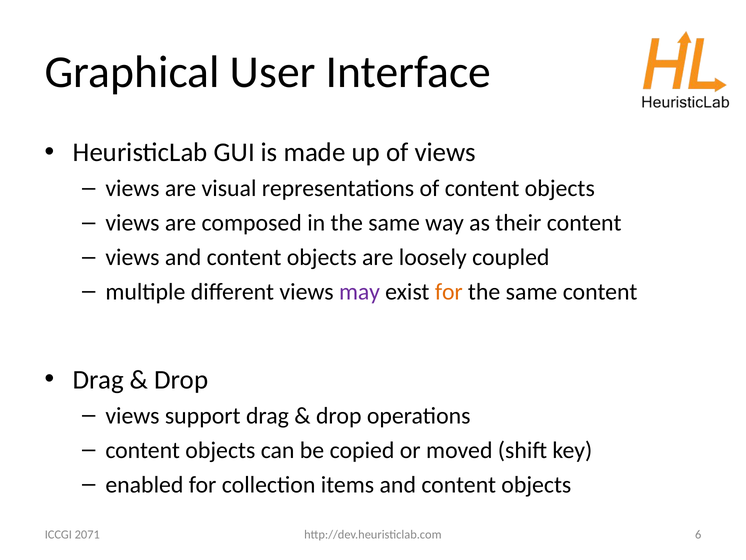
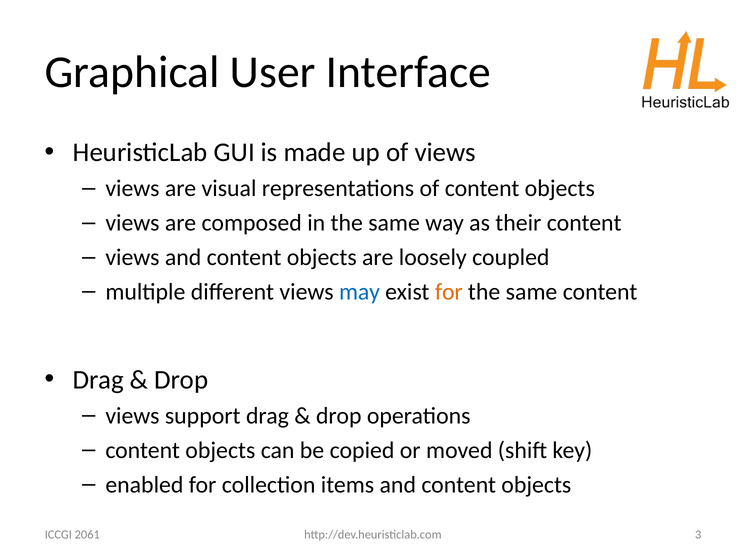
may colour: purple -> blue
6: 6 -> 3
2071: 2071 -> 2061
